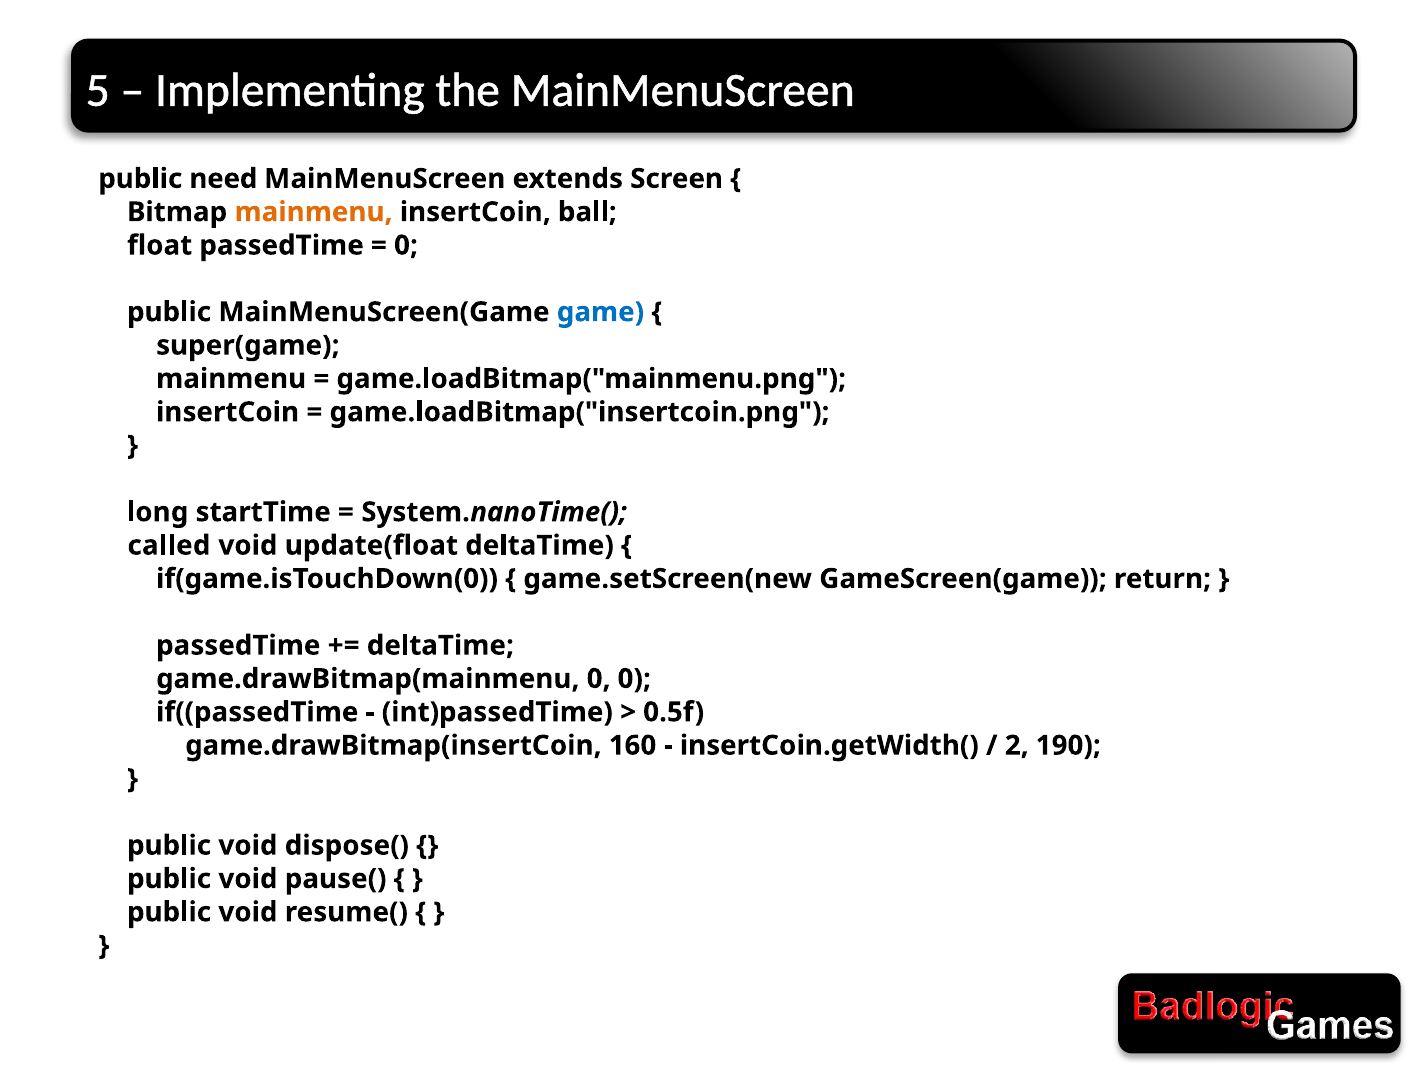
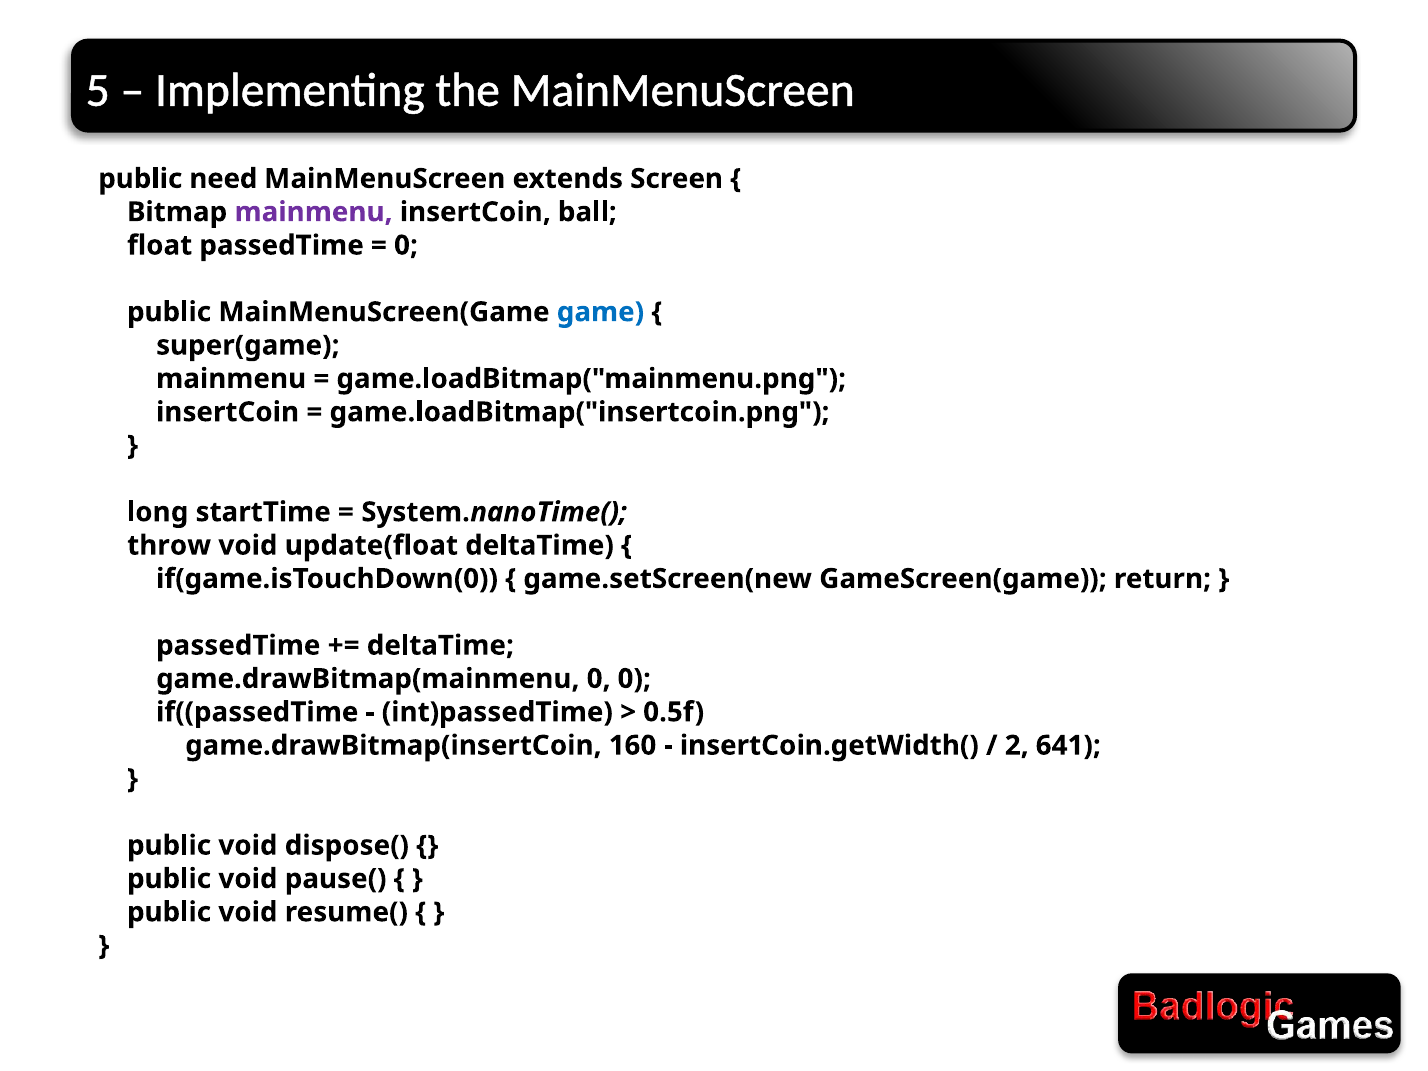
mainmenu at (314, 212) colour: orange -> purple
called: called -> throw
190: 190 -> 641
